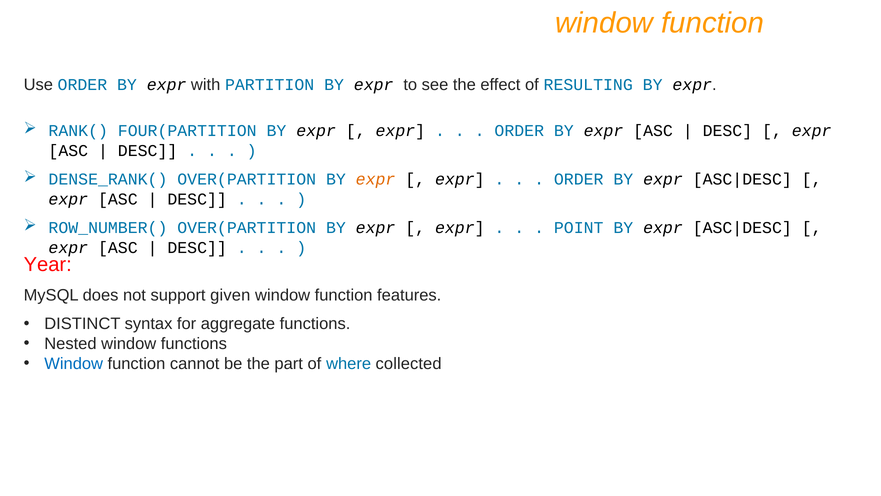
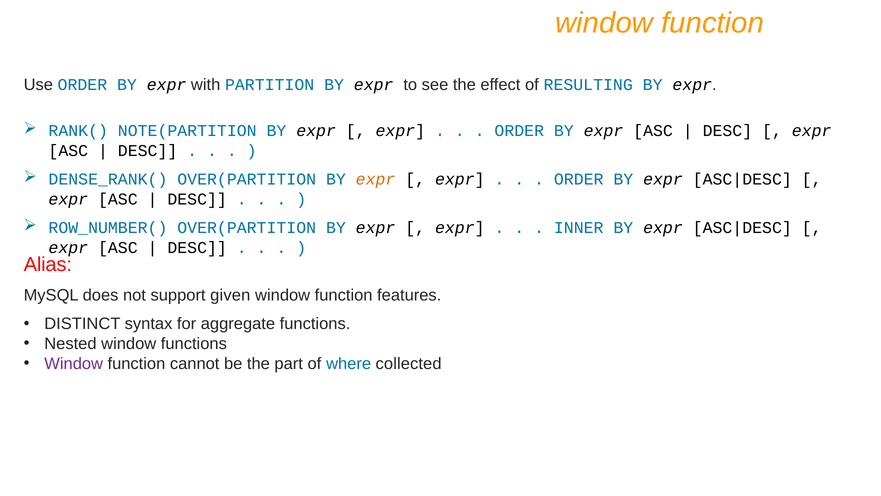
FOUR(PARTITION: FOUR(PARTITION -> NOTE(PARTITION
POINT: POINT -> INNER
Year: Year -> Alias
Window at (74, 363) colour: blue -> purple
